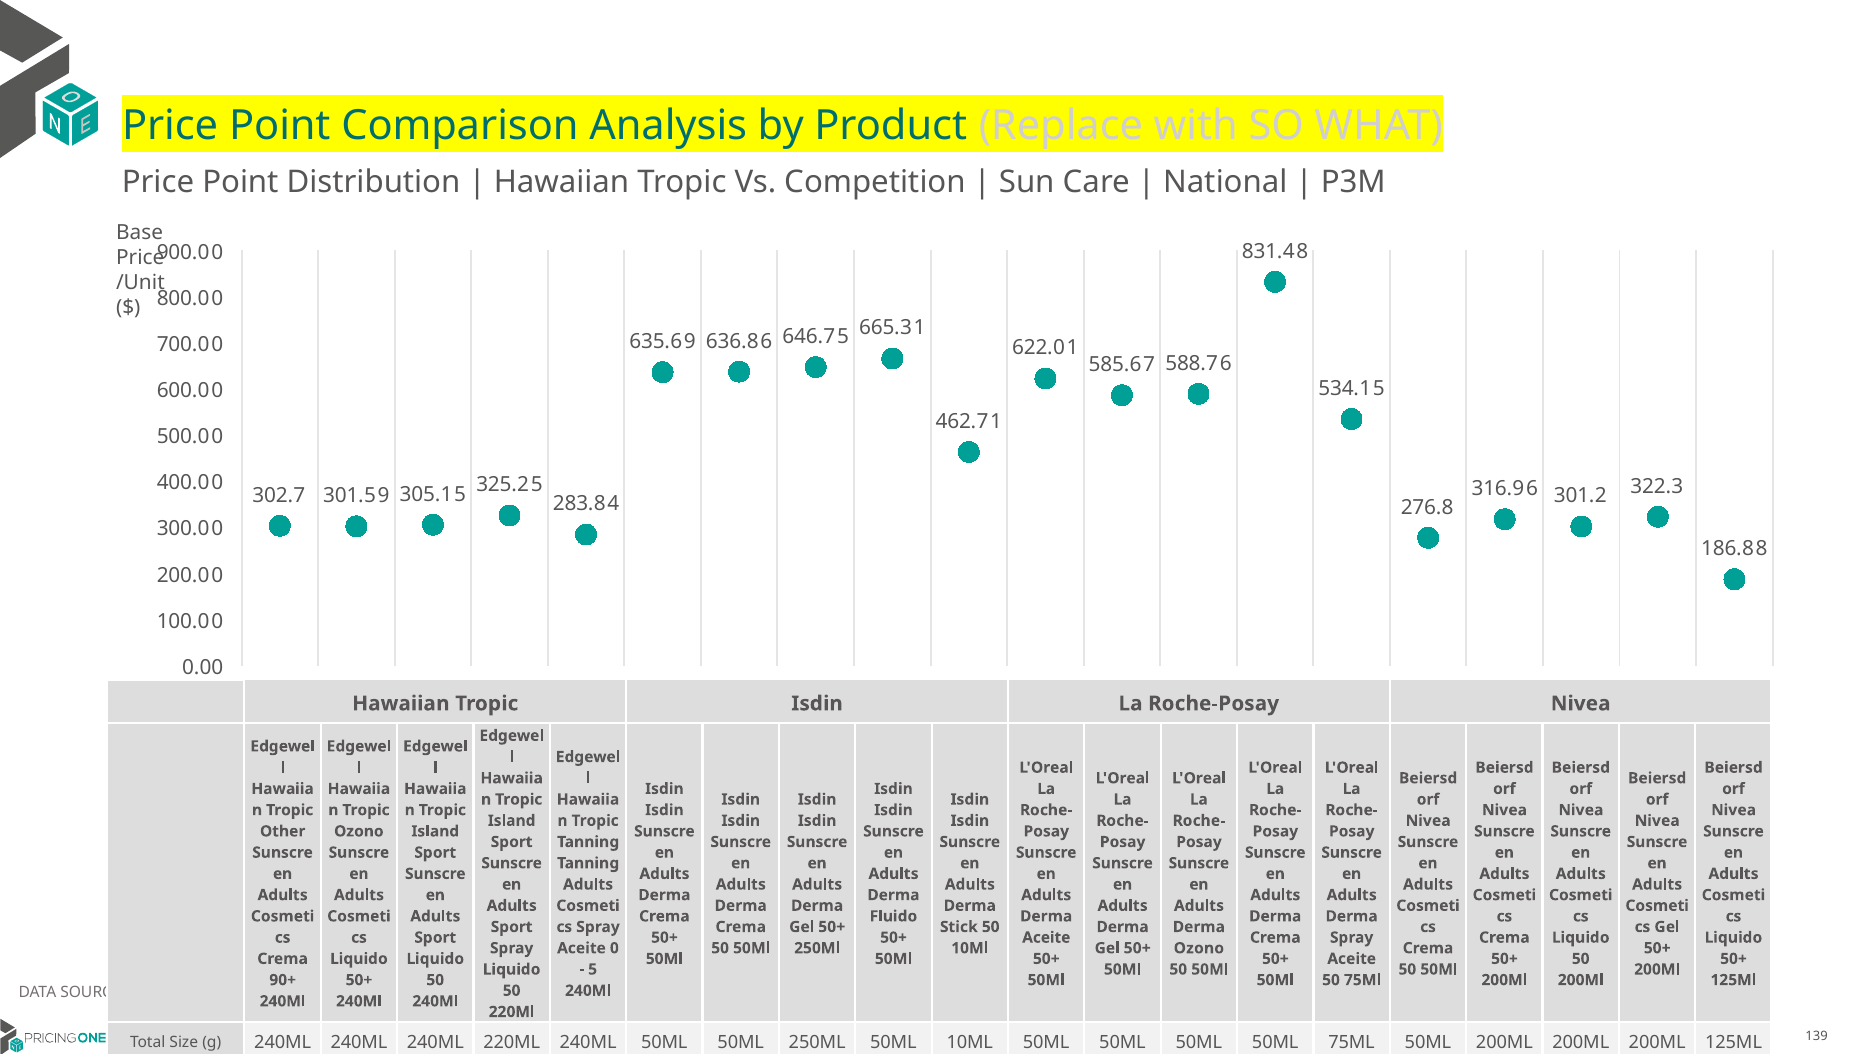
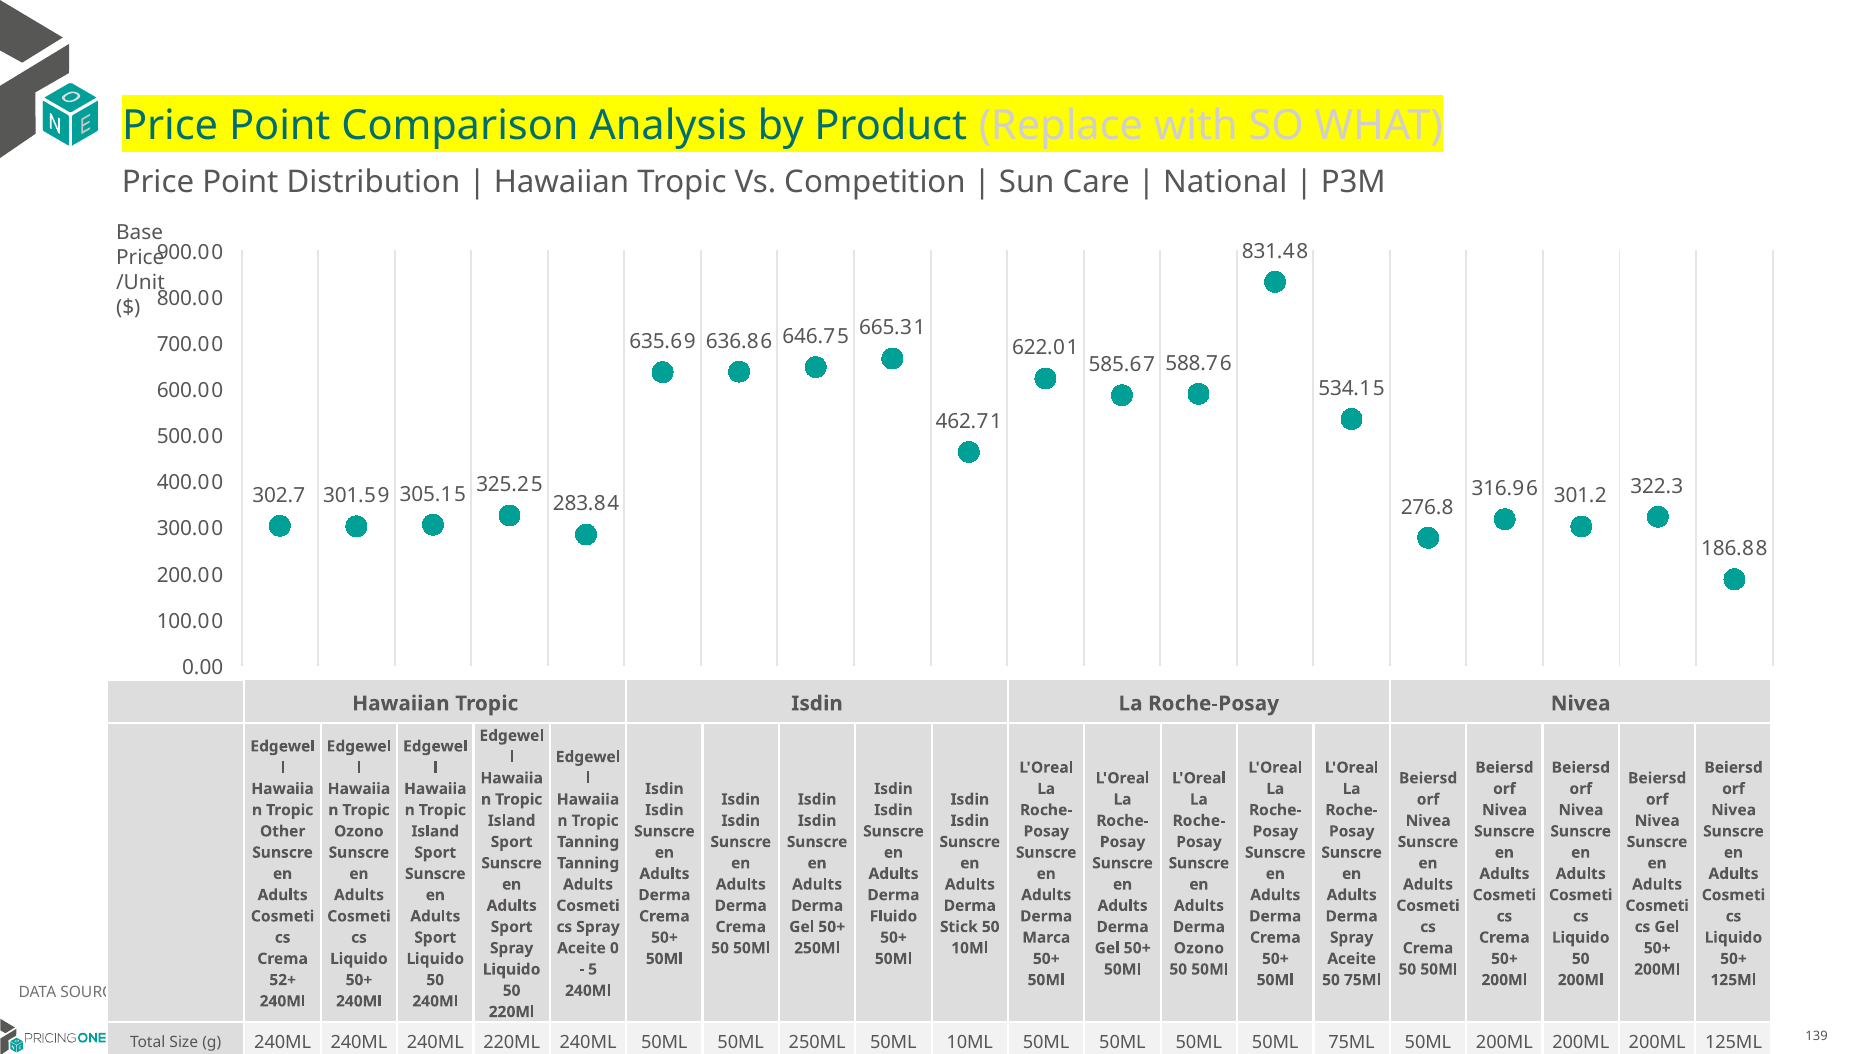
Aceite at (1046, 938): Aceite -> Marca
90+: 90+ -> 52+
